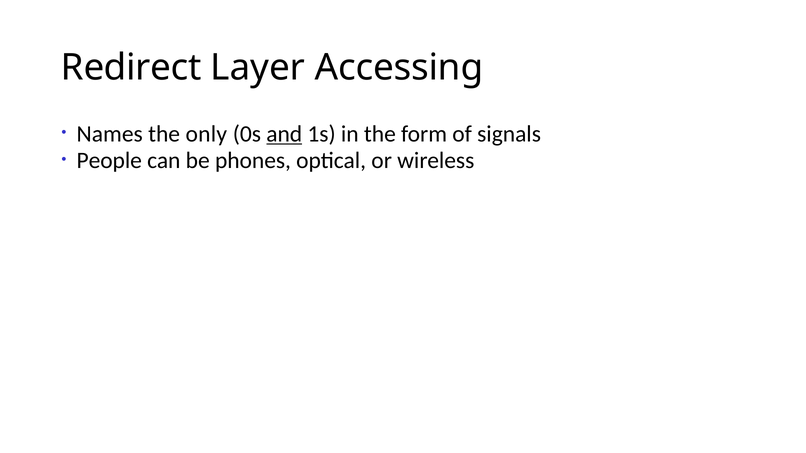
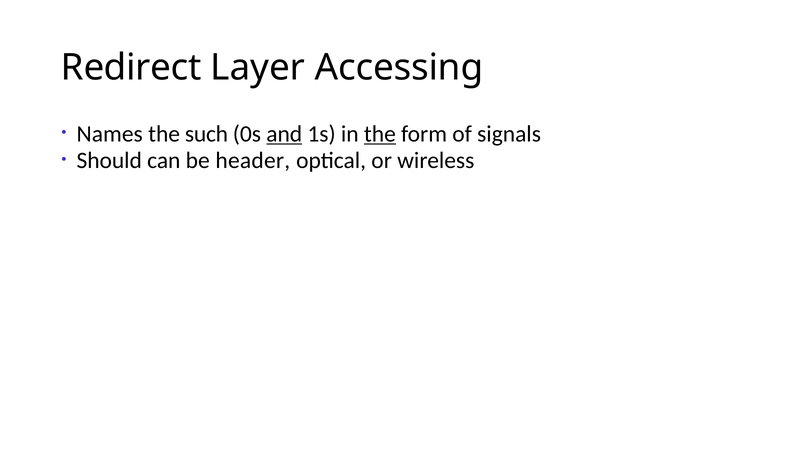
only: only -> such
the at (380, 134) underline: none -> present
People: People -> Should
phones: phones -> header
